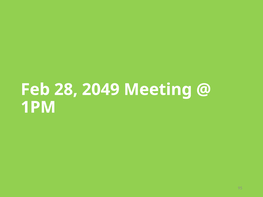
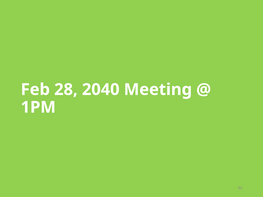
2049: 2049 -> 2040
